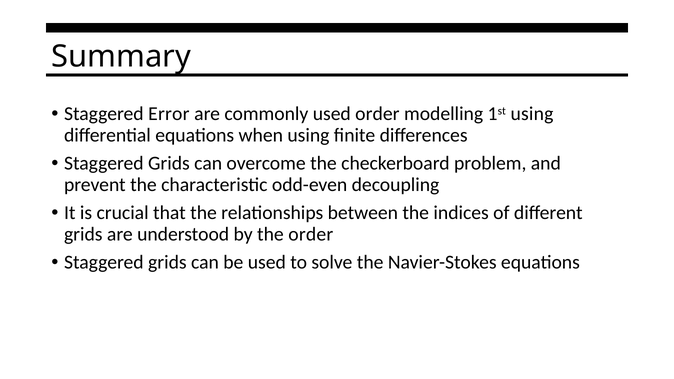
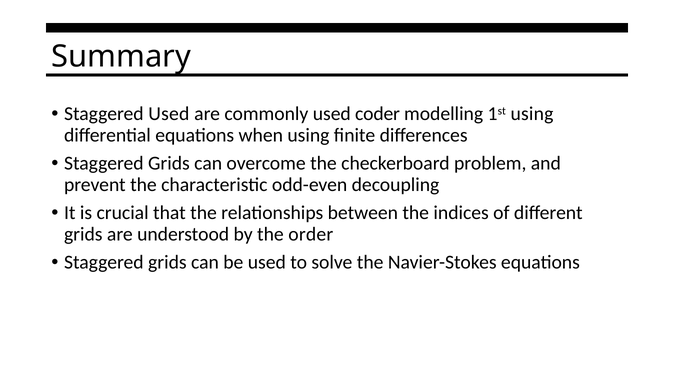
Staggered Error: Error -> Used
used order: order -> coder
